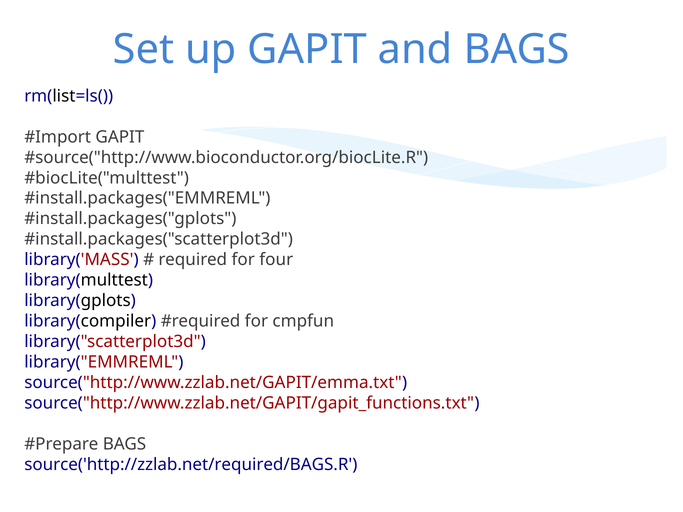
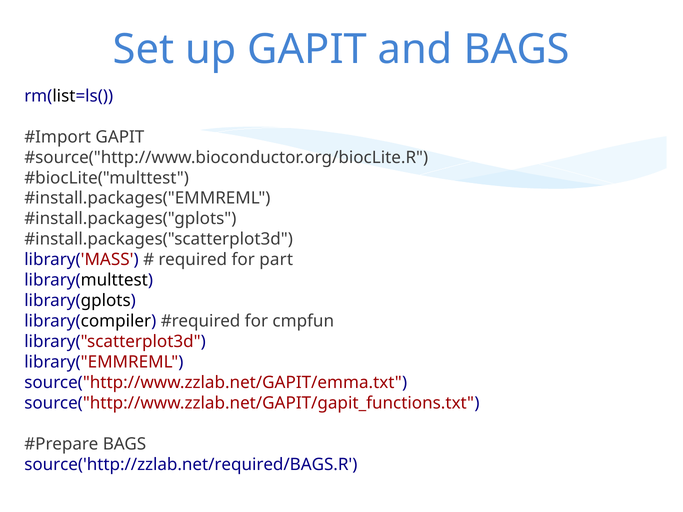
four: four -> part
